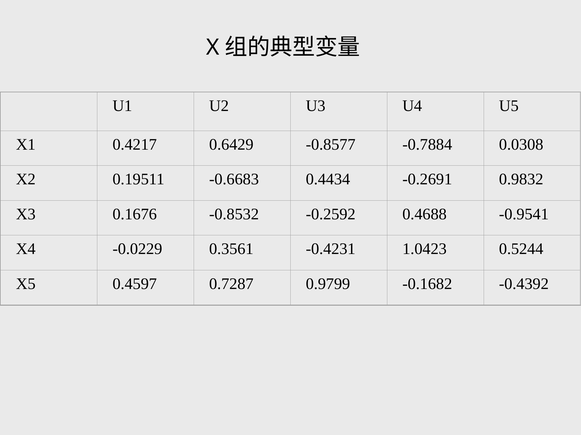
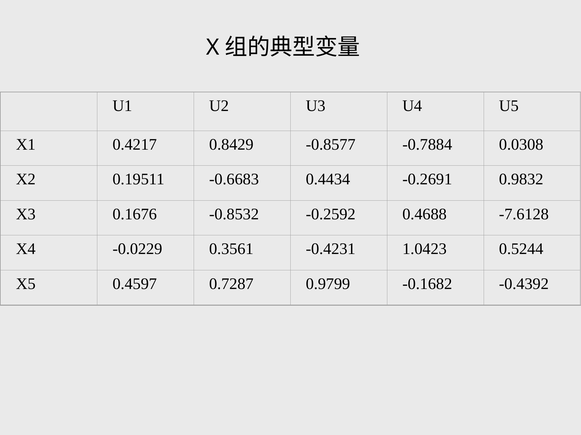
0.6429: 0.6429 -> 0.8429
-0.9541: -0.9541 -> -7.6128
